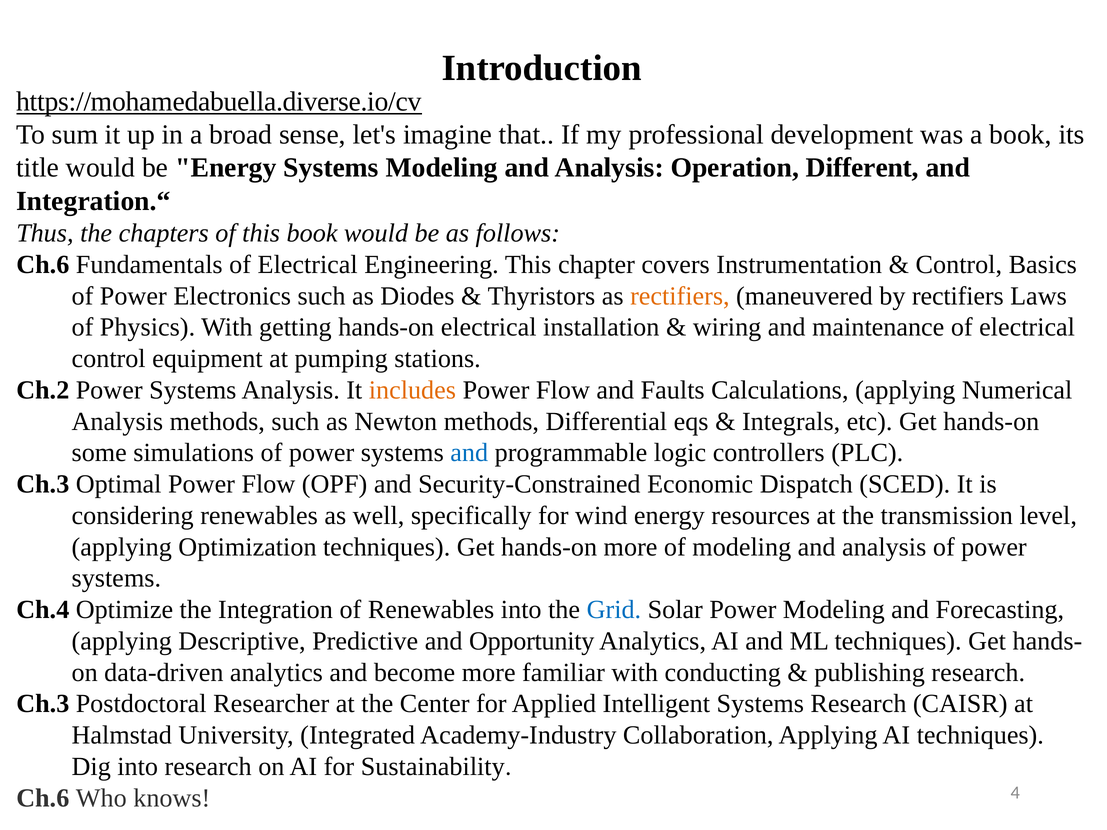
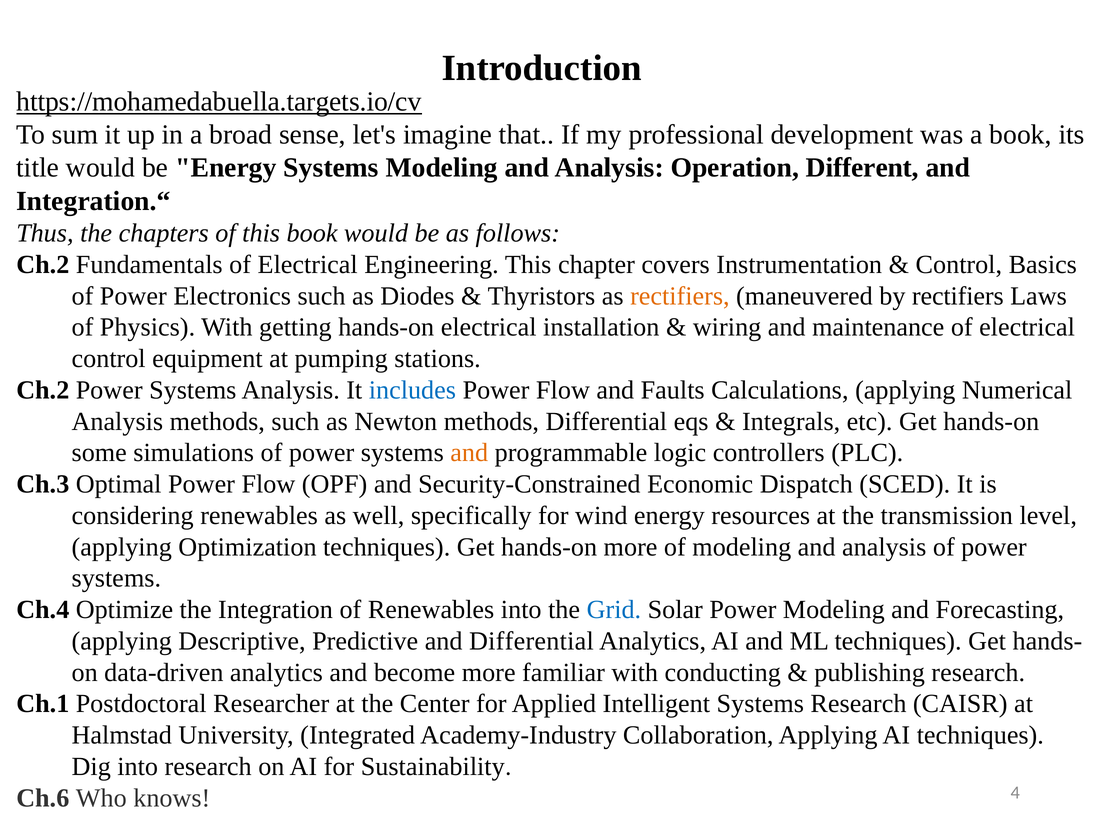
https://mohamedabuella.diverse.io/cv: https://mohamedabuella.diverse.io/cv -> https://mohamedabuella.targets.io/cv
Ch.6 at (43, 265): Ch.6 -> Ch.2
includes colour: orange -> blue
and at (469, 453) colour: blue -> orange
and Opportunity: Opportunity -> Differential
Ch.3 at (43, 704): Ch.3 -> Ch.1
